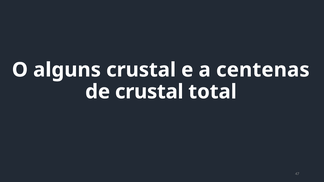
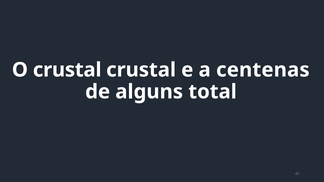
O alguns: alguns -> crustal
de crustal: crustal -> alguns
